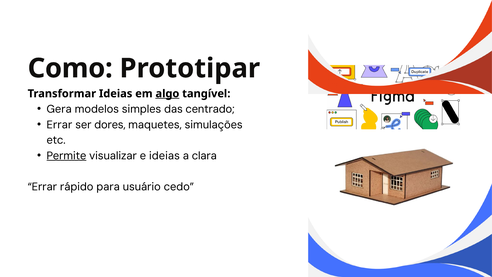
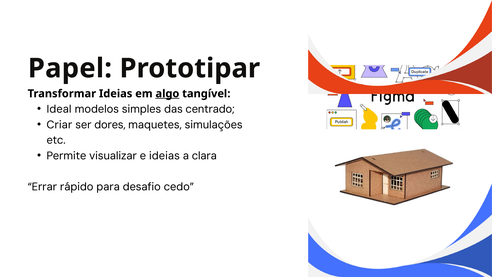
Como: Como -> Papel
Gera: Gera -> Ideal
Errar at (59, 125): Errar -> Criar
Permite underline: present -> none
usuário: usuário -> desafio
